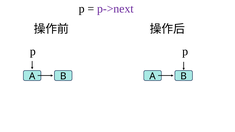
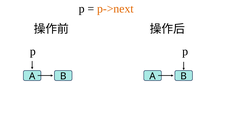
p->next colour: purple -> orange
